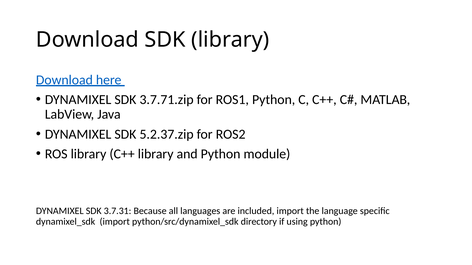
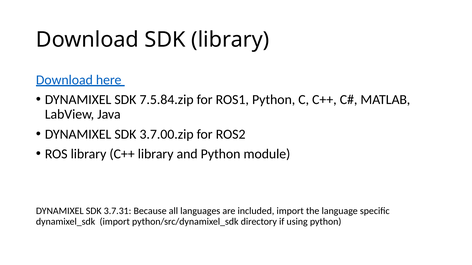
3.7.71.zip: 3.7.71.zip -> 7.5.84.zip
5.2.37.zip: 5.2.37.zip -> 3.7.00.zip
